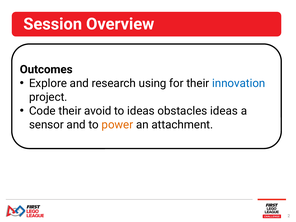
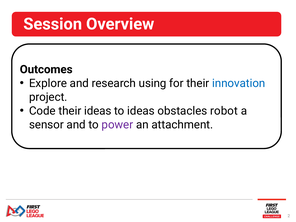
their avoid: avoid -> ideas
obstacles ideas: ideas -> robot
power colour: orange -> purple
